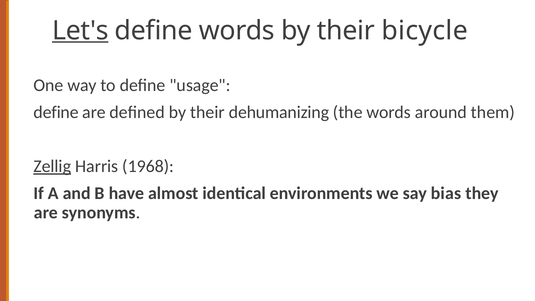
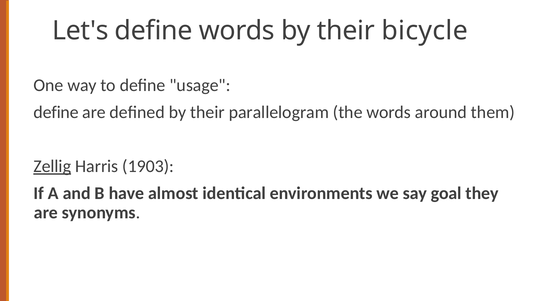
Let's underline: present -> none
dehumanizing: dehumanizing -> parallelogram
1968: 1968 -> 1903
bias: bias -> goal
